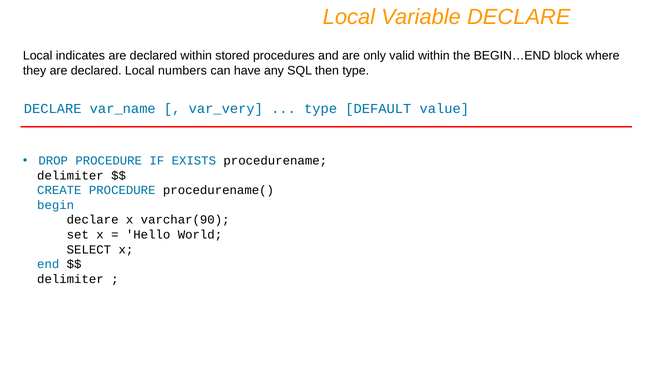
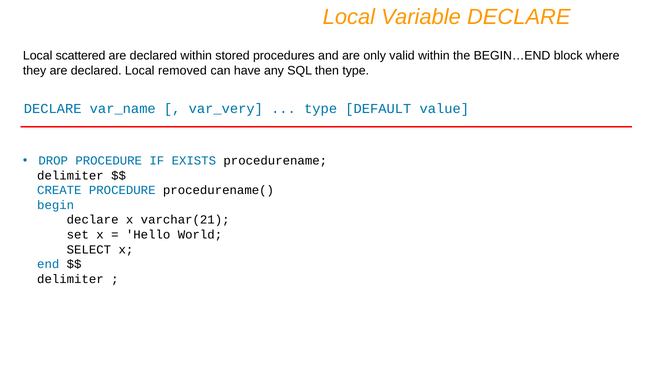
indicates: indicates -> scattered
numbers: numbers -> removed
varchar(90: varchar(90 -> varchar(21
